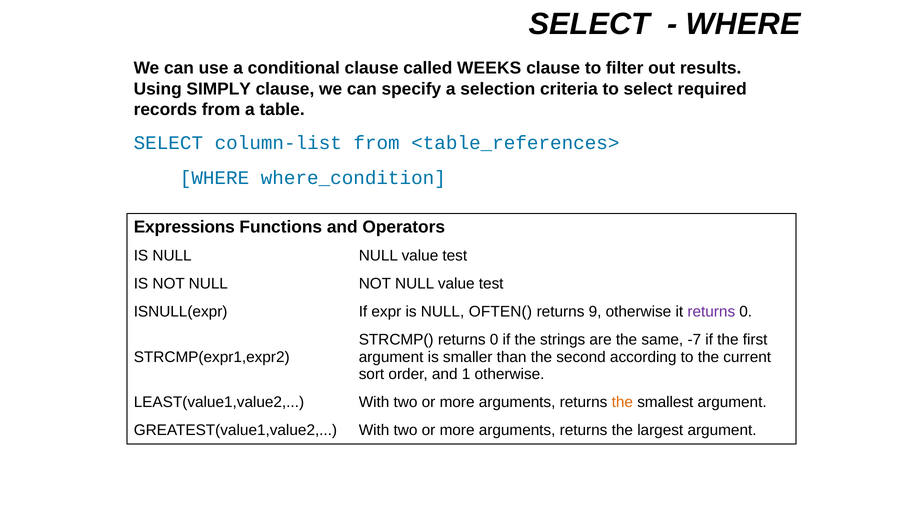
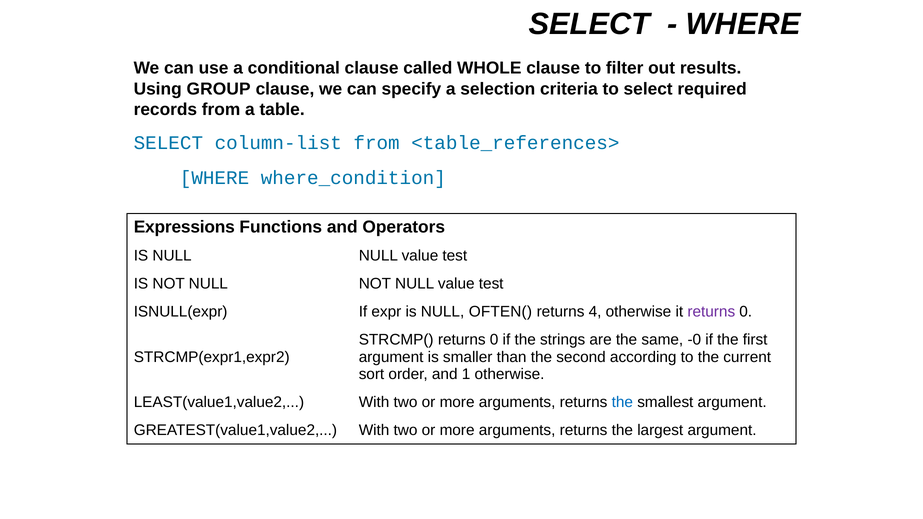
WEEKS: WEEKS -> WHOLE
SIMPLY: SIMPLY -> GROUP
9: 9 -> 4
-7: -7 -> -0
the at (622, 402) colour: orange -> blue
